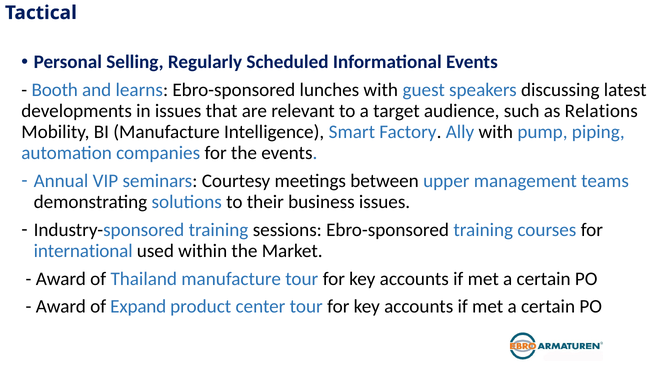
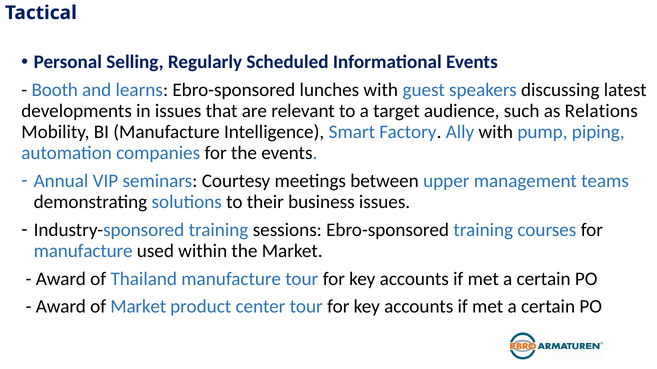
international at (83, 251): international -> manufacture
of Expand: Expand -> Market
